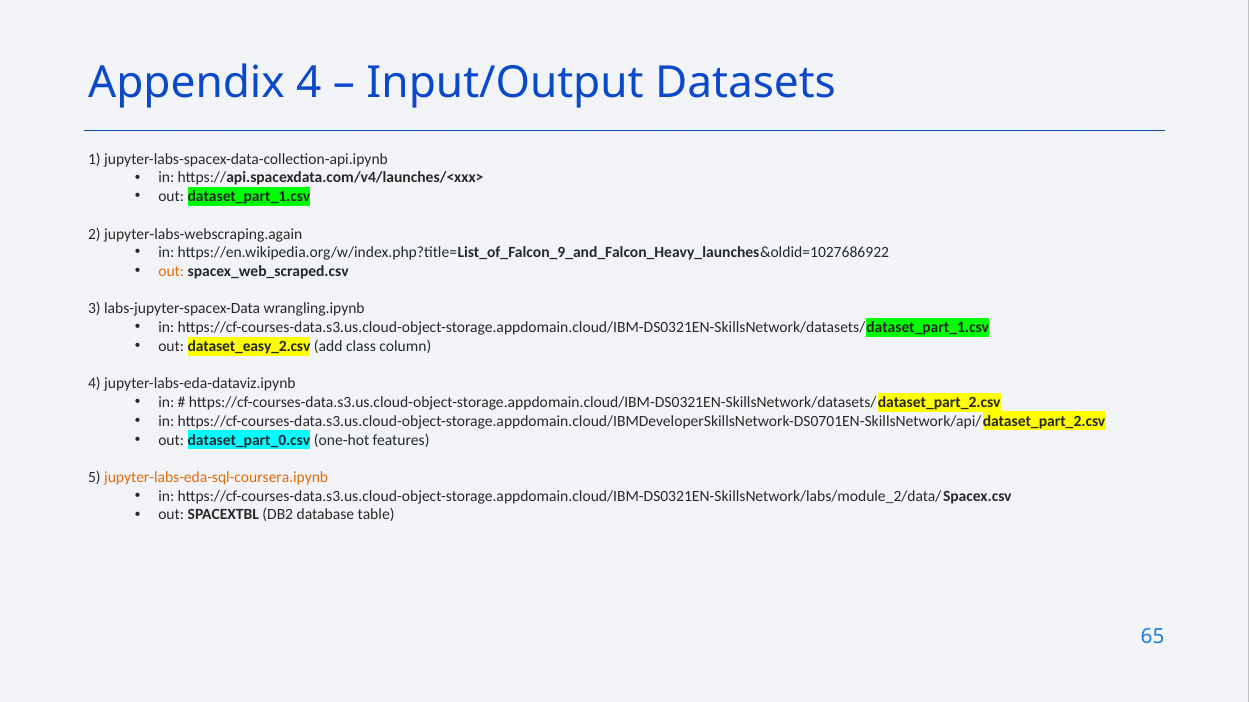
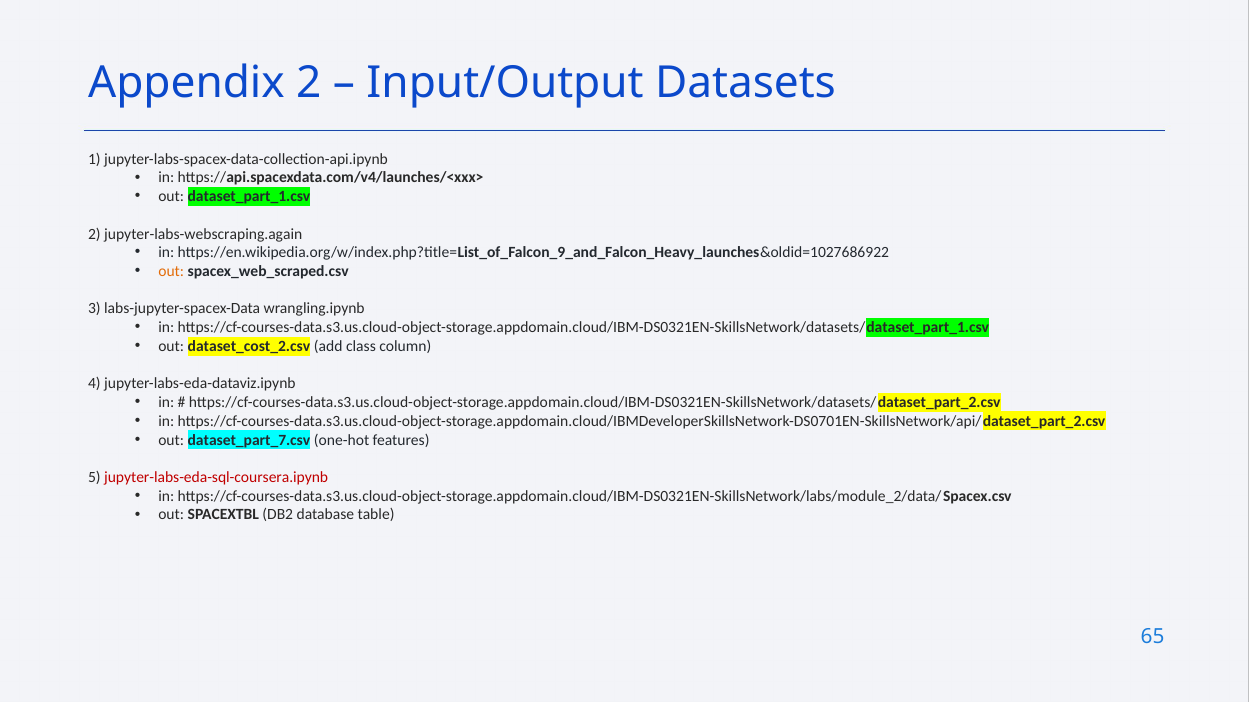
Appendix 4: 4 -> 2
dataset_easy_2.csv: dataset_easy_2.csv -> dataset_cost_2.csv
dataset_part_0.csv: dataset_part_0.csv -> dataset_part_7.csv
jupyter-labs-eda-sql-coursera.ipynb colour: orange -> red
